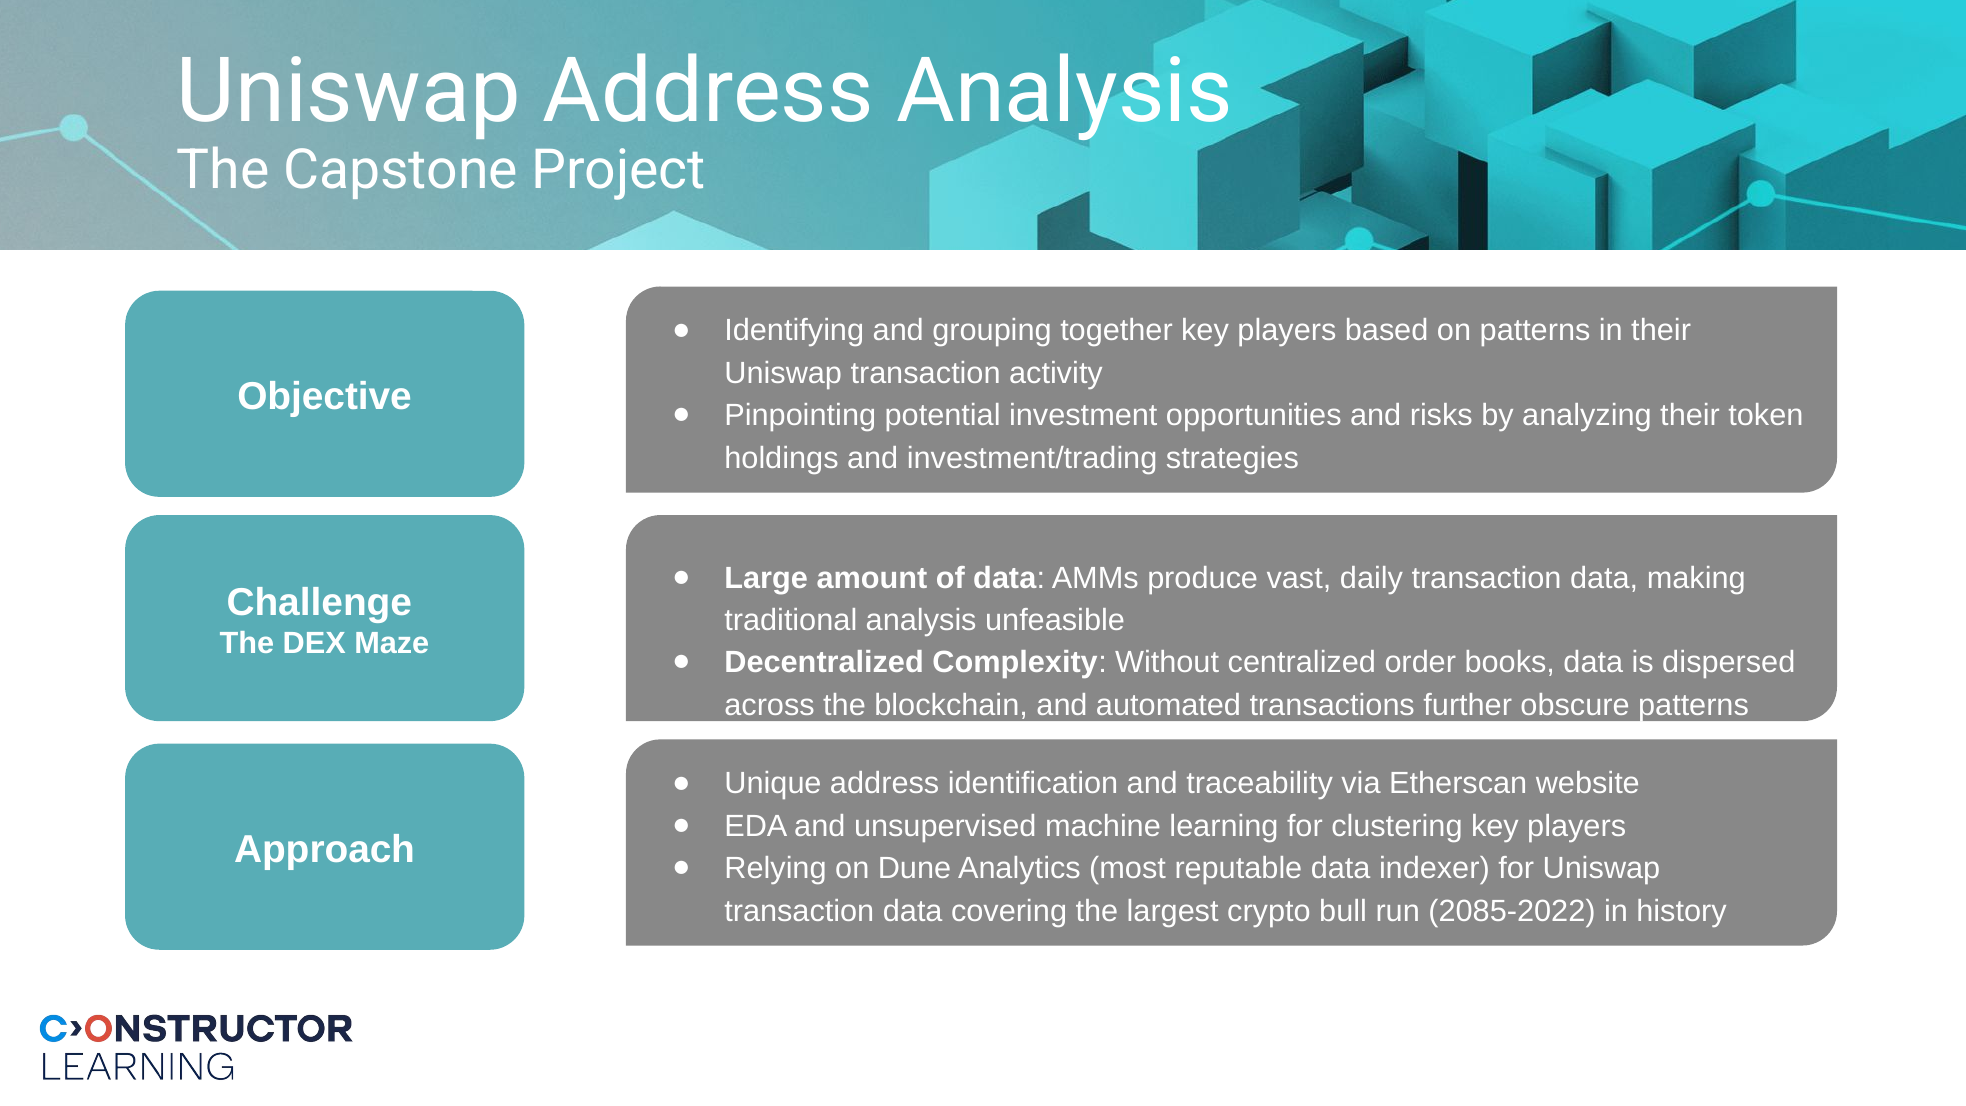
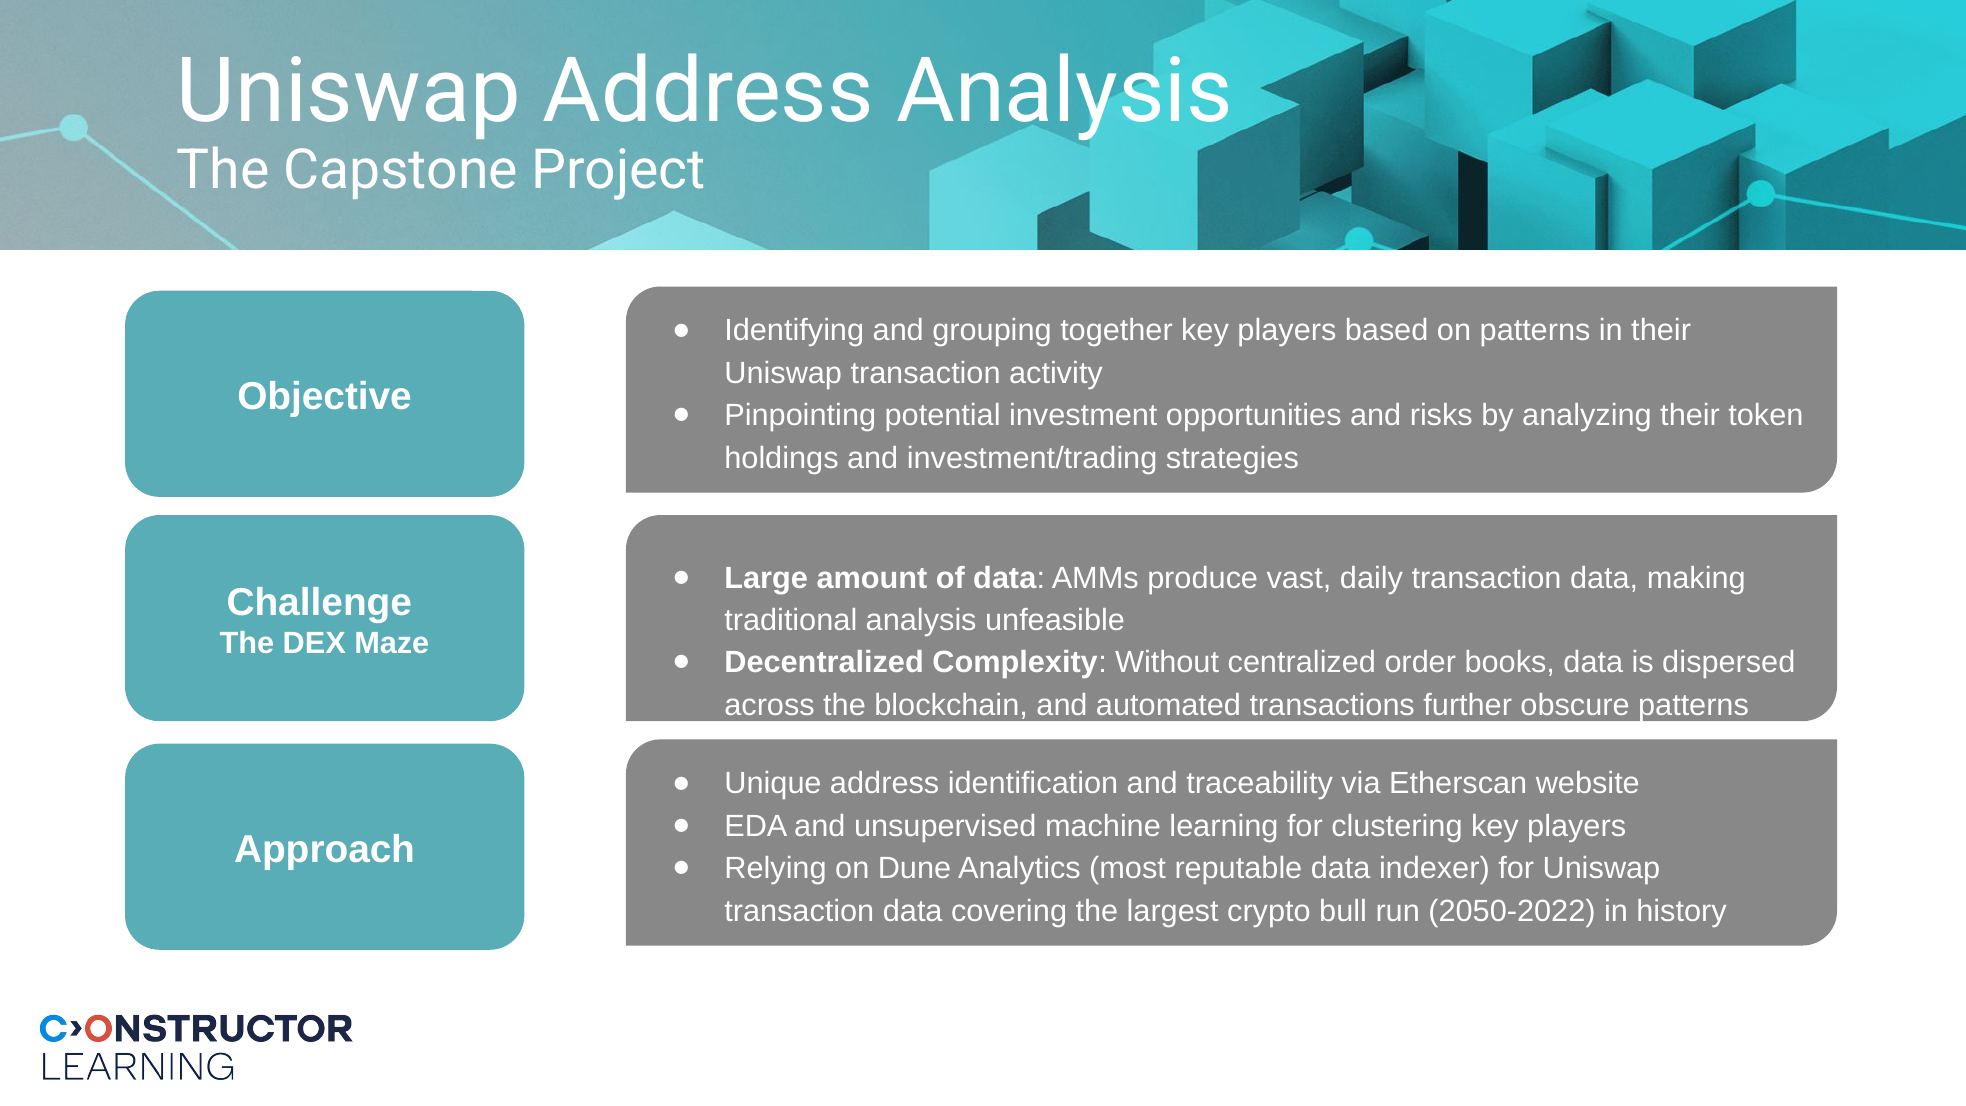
2085-2022: 2085-2022 -> 2050-2022
